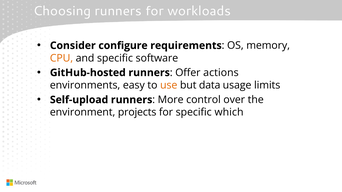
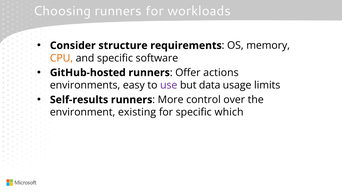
configure: configure -> structure
use colour: orange -> purple
Self-upload: Self-upload -> Self-results
projects: projects -> existing
